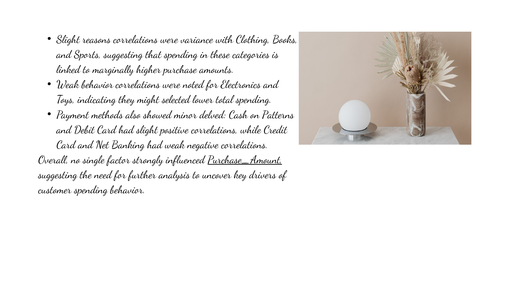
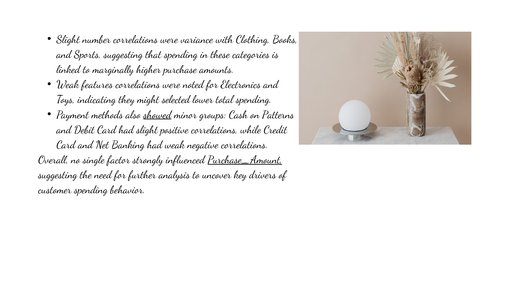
reasons: reasons -> number
Weak behavior: behavior -> features
showed underline: none -> present
delved: delved -> groups
